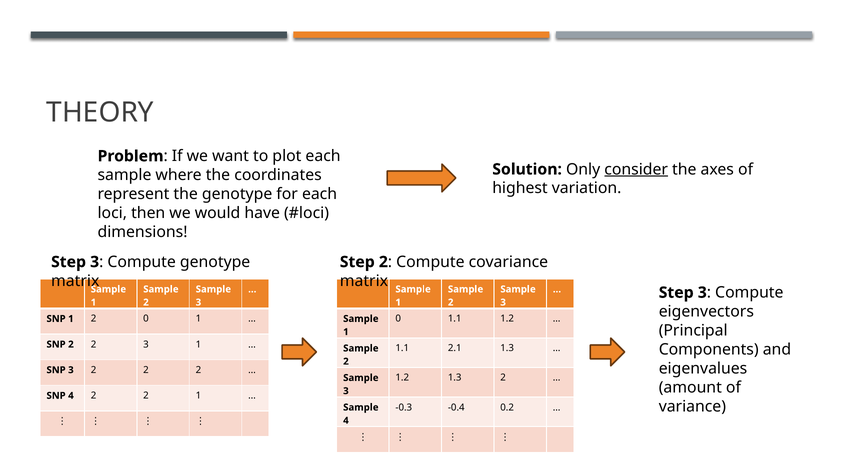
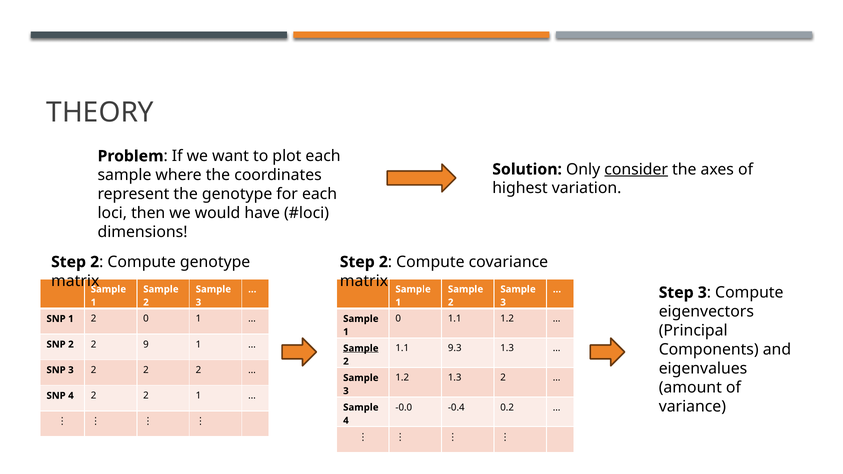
3 at (95, 262): 3 -> 2
2 3: 3 -> 9
2.1: 2.1 -> 9.3
Sample at (361, 348) underline: none -> present
-0.3: -0.3 -> -0.0
